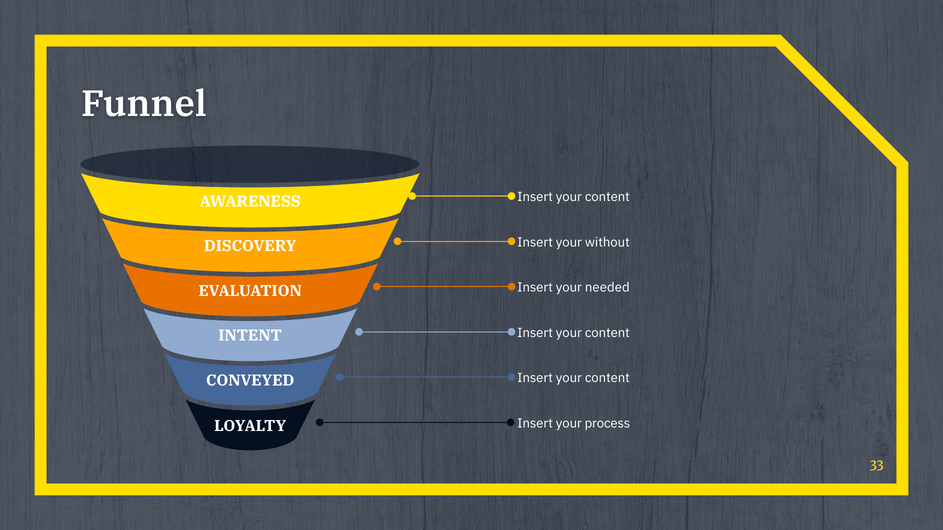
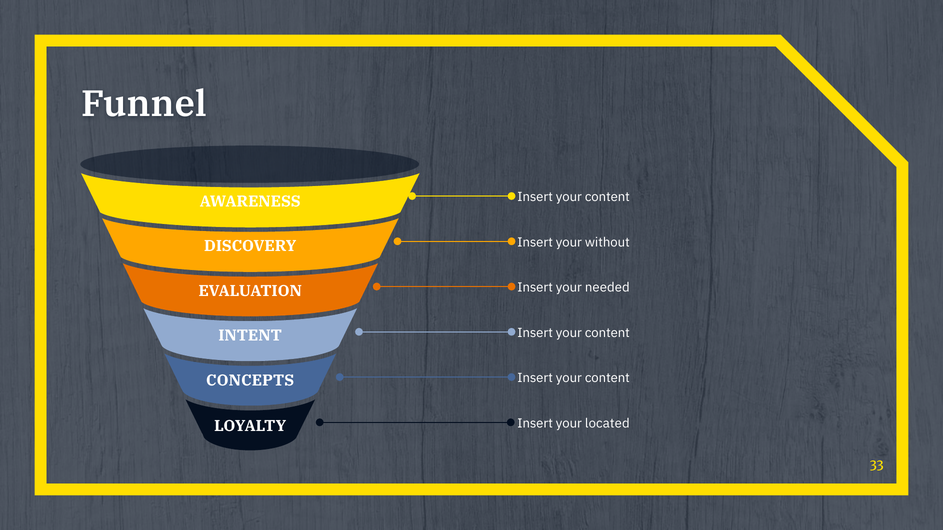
CONVEYED: CONVEYED -> CONCEPTS
process: process -> located
